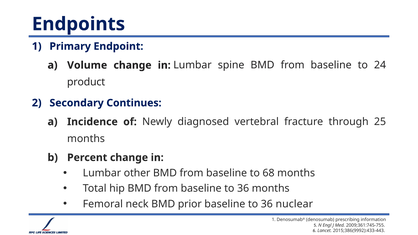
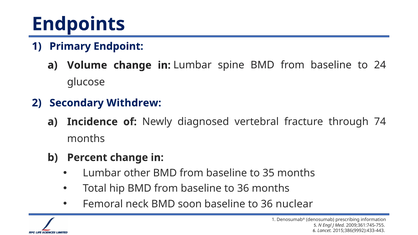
product: product -> glucose
Continues: Continues -> Withdrew
25: 25 -> 74
68: 68 -> 35
prior: prior -> soon
